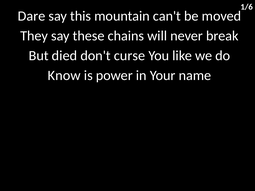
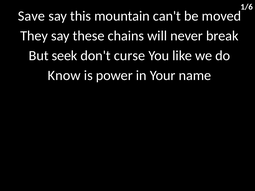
Dare: Dare -> Save
died: died -> seek
